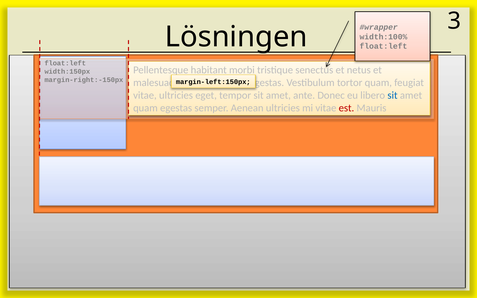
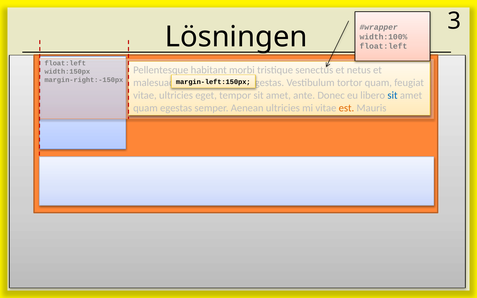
est colour: red -> orange
